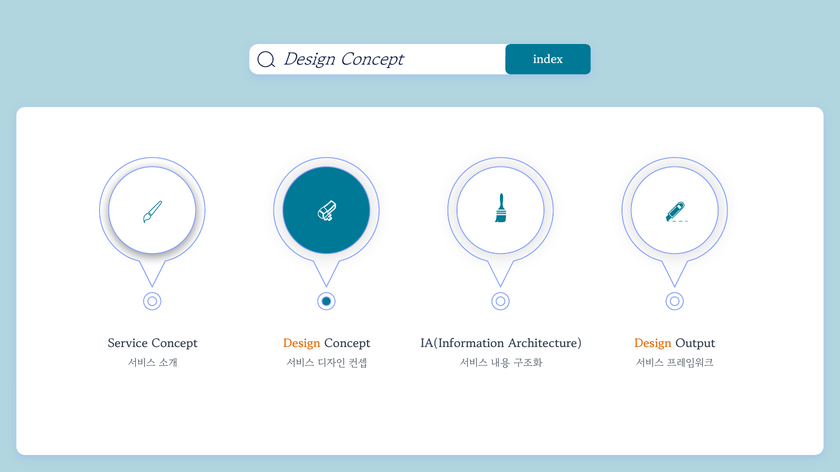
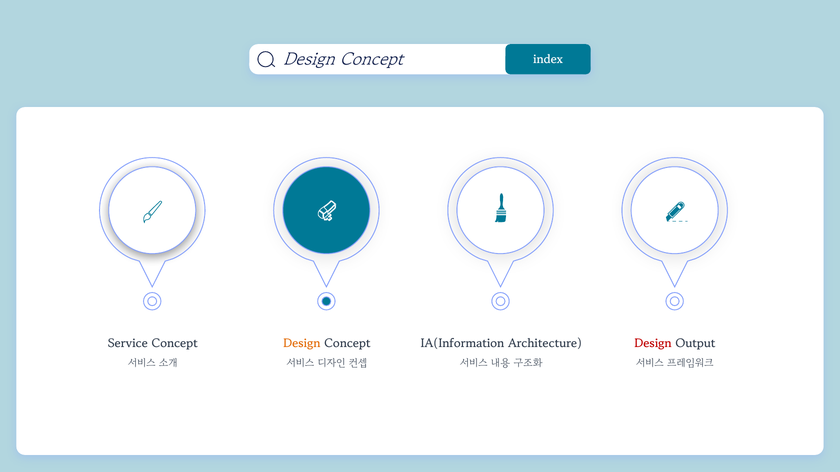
Design at (653, 344) colour: orange -> red
